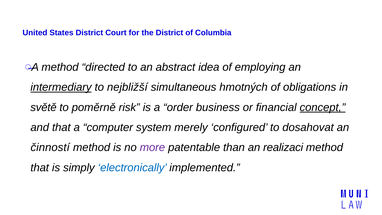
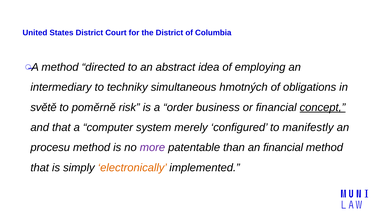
intermediary underline: present -> none
nejbližší: nejbližší -> techniky
dosahovat: dosahovat -> manifestly
činností: činností -> procesu
an realizaci: realizaci -> financial
electronically colour: blue -> orange
